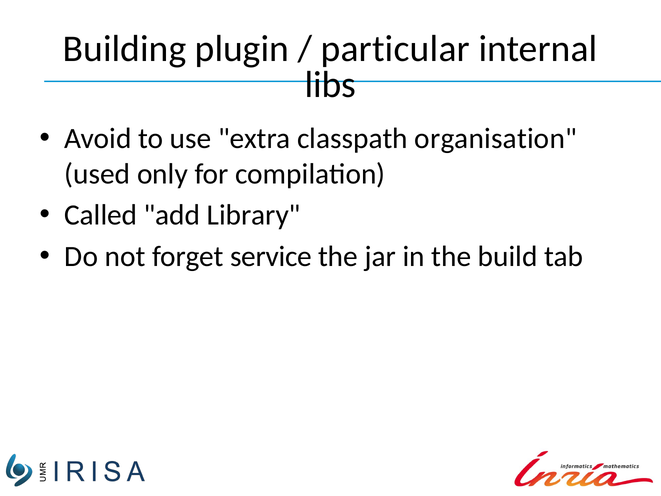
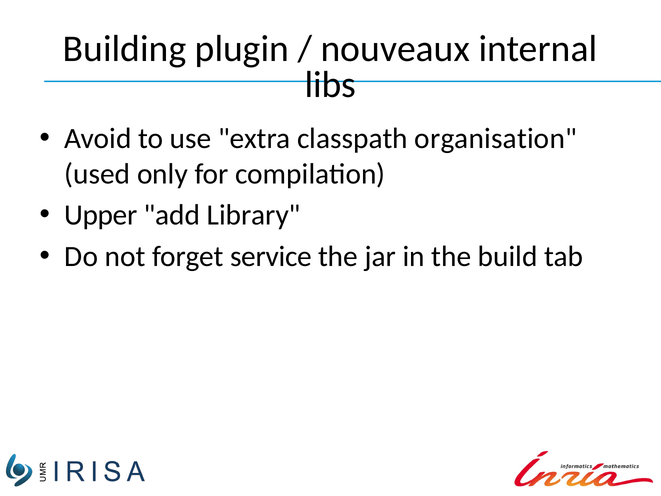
particular: particular -> nouveaux
Called: Called -> Upper
